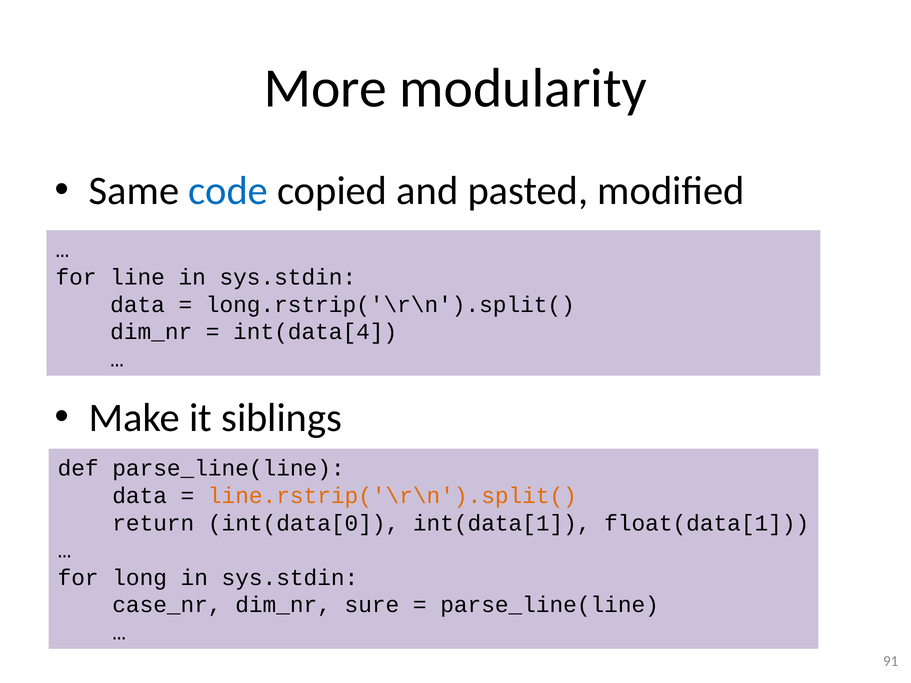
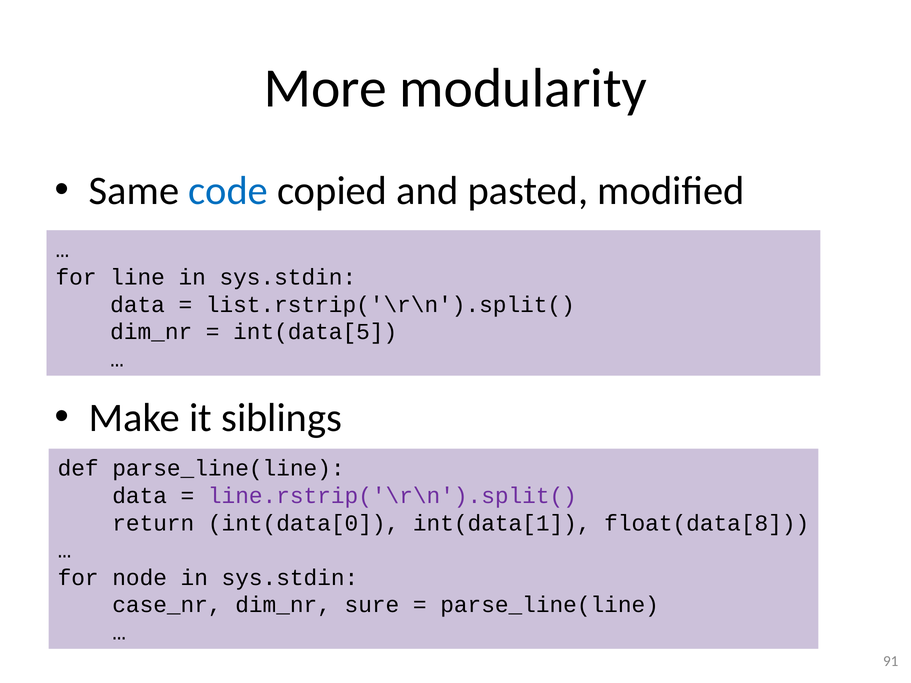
long.rstrip('\r\n').split(: long.rstrip('\r\n').split( -> list.rstrip('\r\n').split(
int(data[4: int(data[4 -> int(data[5
line.rstrip('\r\n').split( colour: orange -> purple
float(data[1: float(data[1 -> float(data[8
long: long -> node
